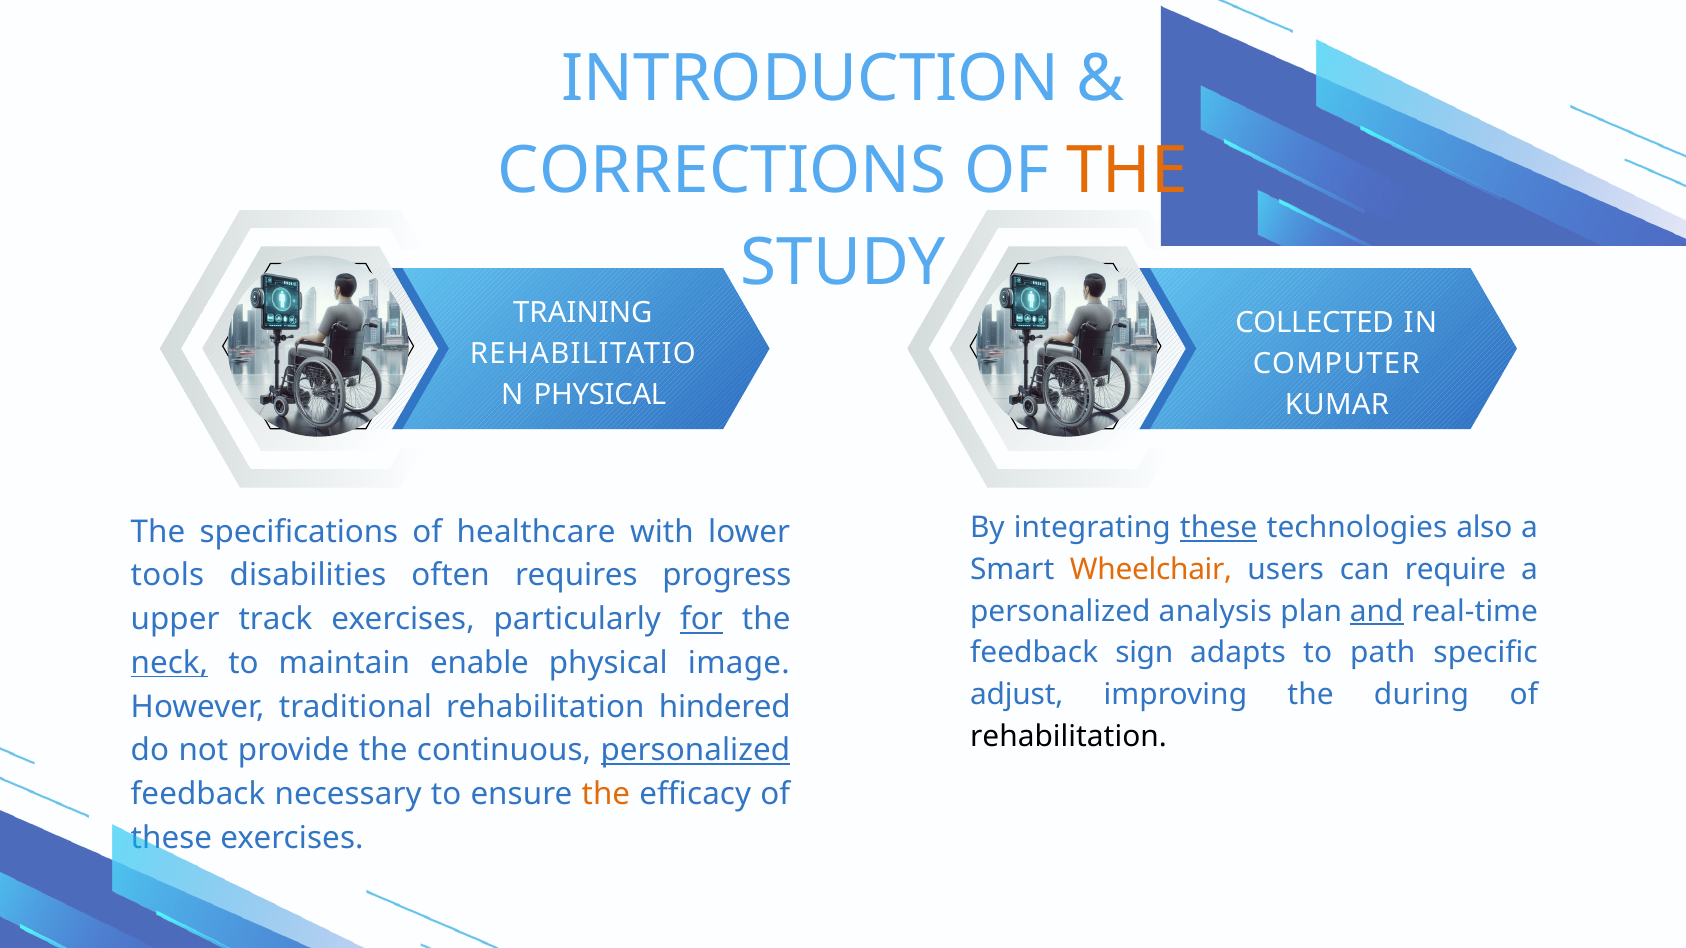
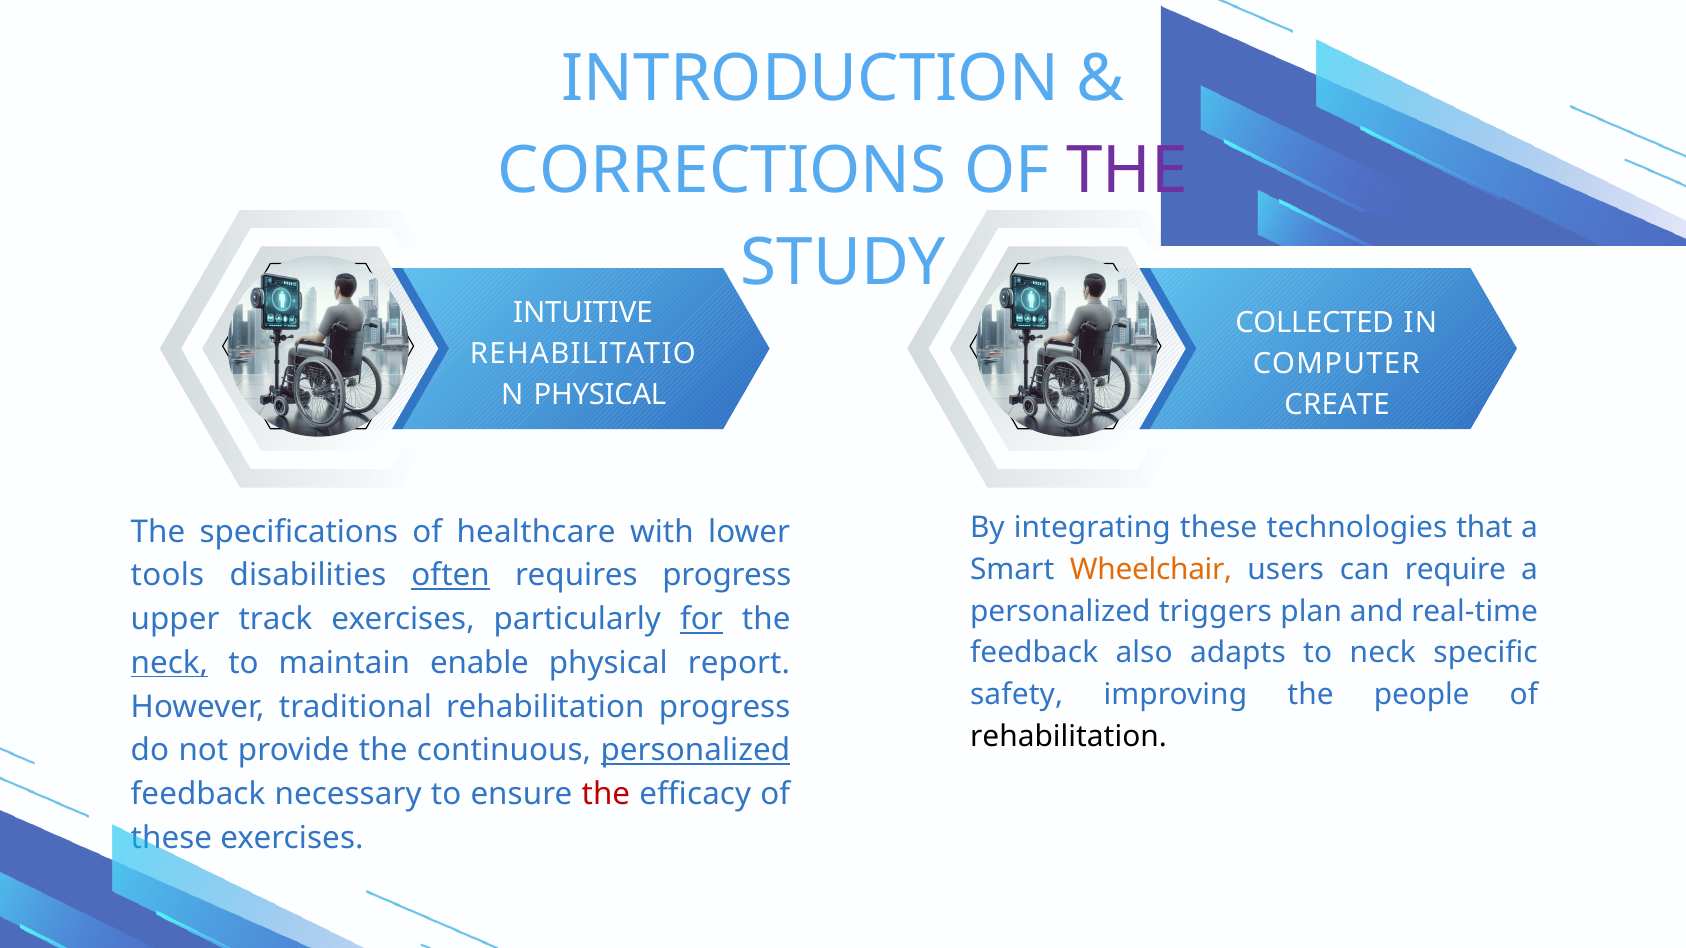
THE at (1127, 171) colour: orange -> purple
TRAINING: TRAINING -> INTUITIVE
KUMAR: KUMAR -> CREATE
these at (1219, 528) underline: present -> none
also: also -> that
often underline: none -> present
analysis: analysis -> triggers
and underline: present -> none
sign: sign -> also
to path: path -> neck
image: image -> report
adjust: adjust -> safety
during: during -> people
rehabilitation hindered: hindered -> progress
the at (606, 795) colour: orange -> red
